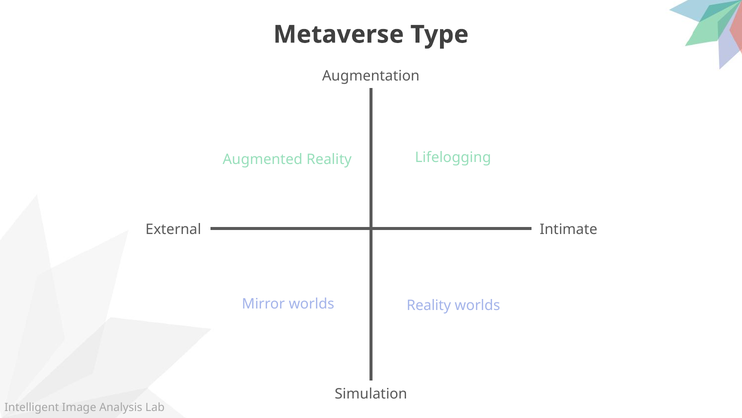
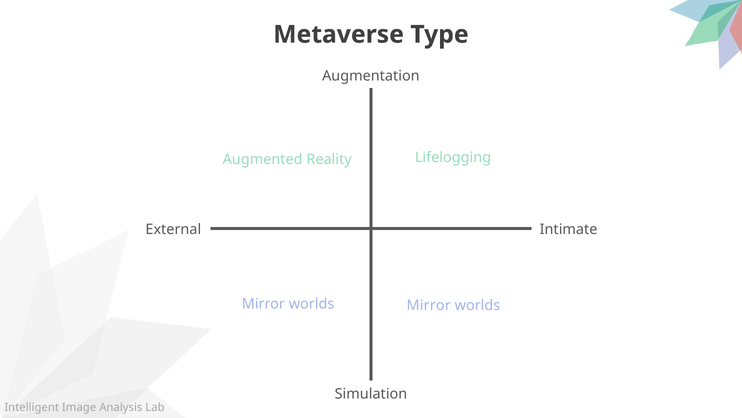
Reality at (429, 305): Reality -> Mirror
